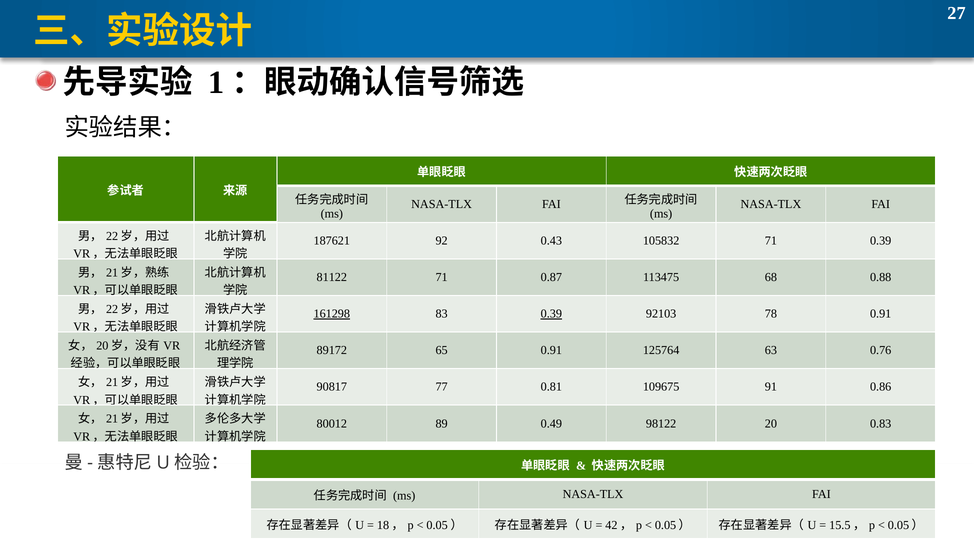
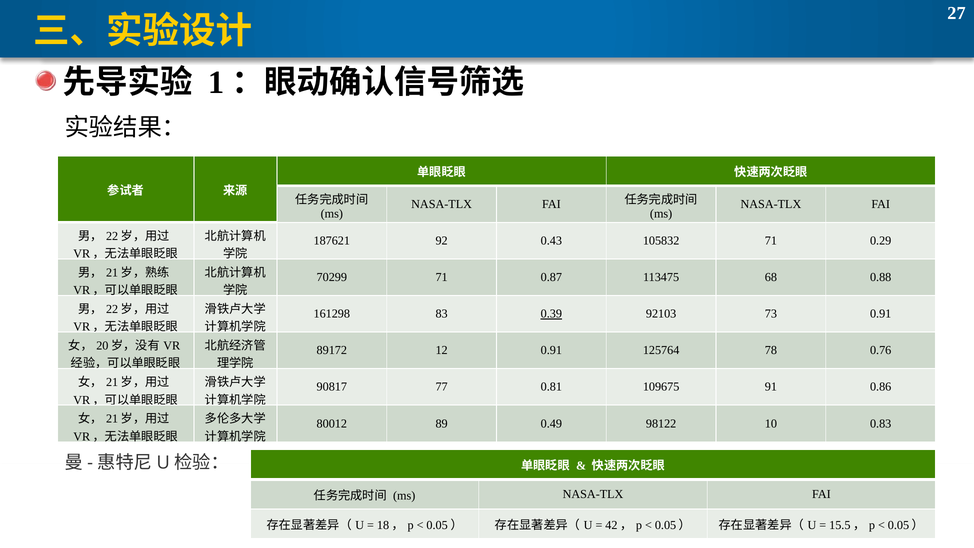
71 0.39: 0.39 -> 0.29
81122: 81122 -> 70299
161298 underline: present -> none
78: 78 -> 73
65: 65 -> 12
63: 63 -> 78
20: 20 -> 10
